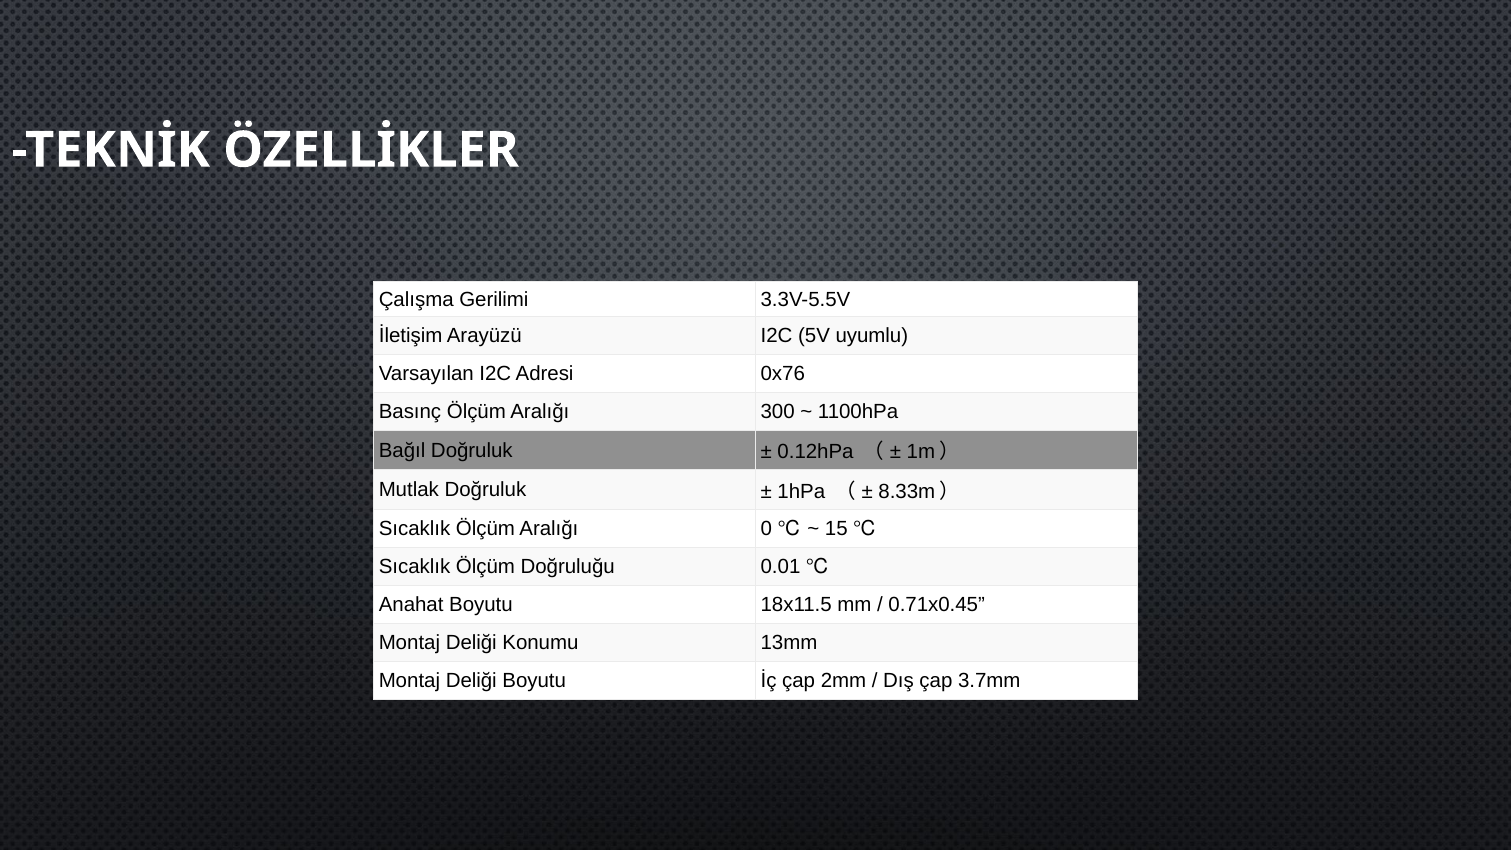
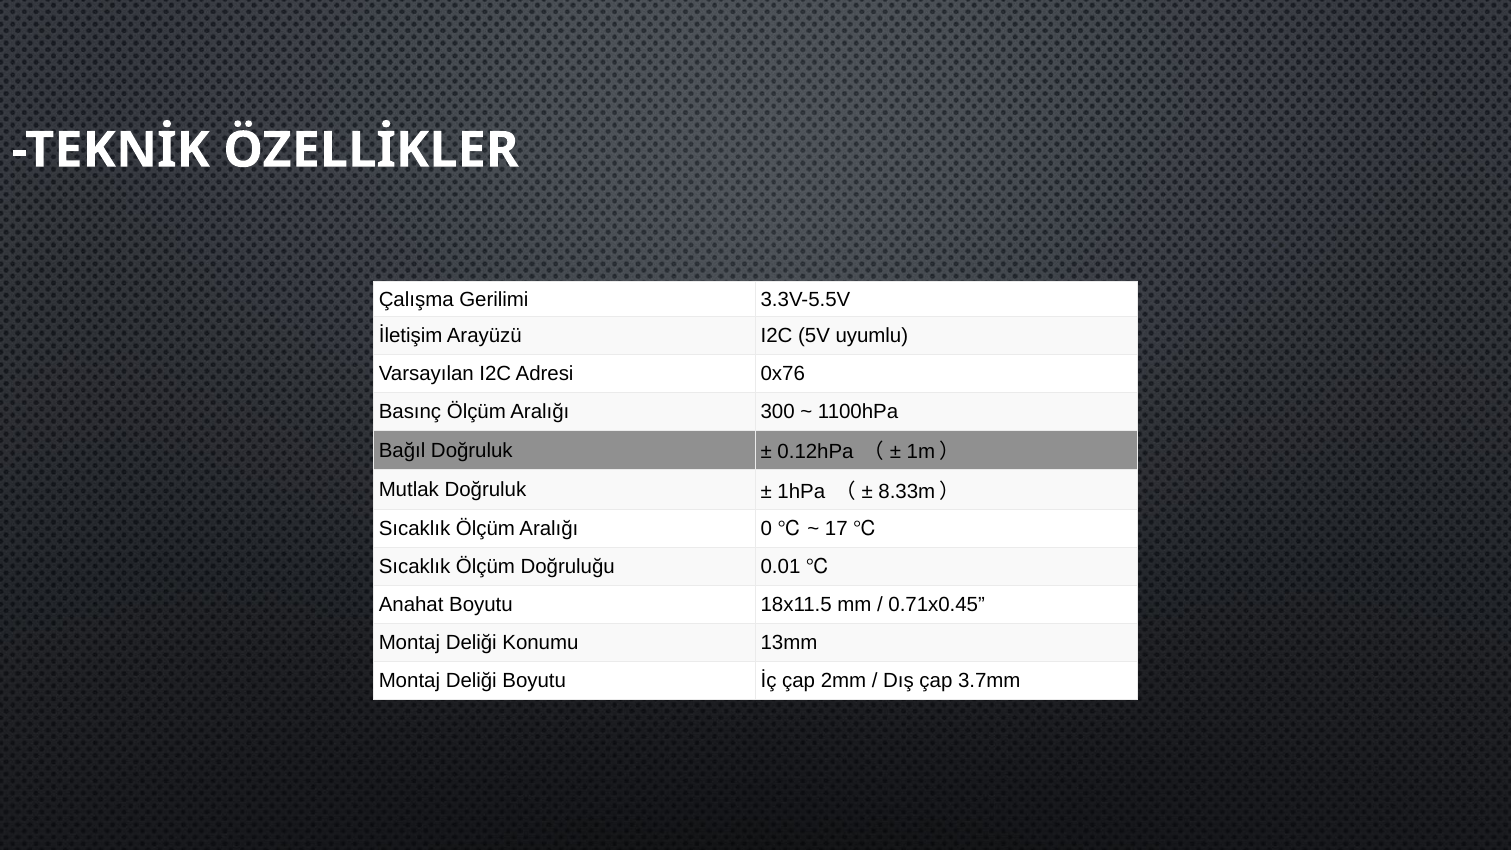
15: 15 -> 17
